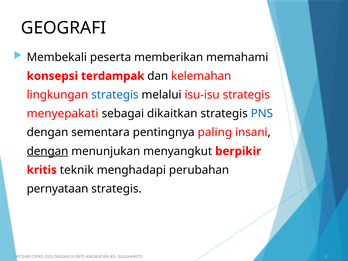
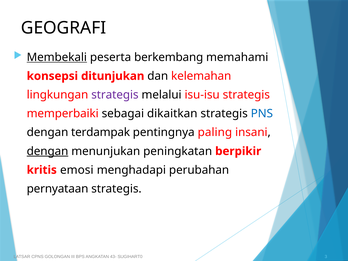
Membekali underline: none -> present
memberikan: memberikan -> berkembang
terdampak: terdampak -> ditunjukan
strategis at (115, 95) colour: blue -> purple
menyepakati: menyepakati -> memperbaiki
sementara: sementara -> terdampak
menyangkut: menyangkut -> peningkatan
teknik: teknik -> emosi
